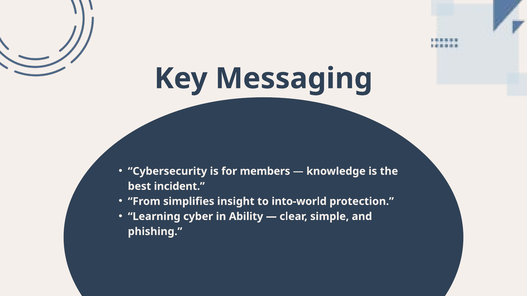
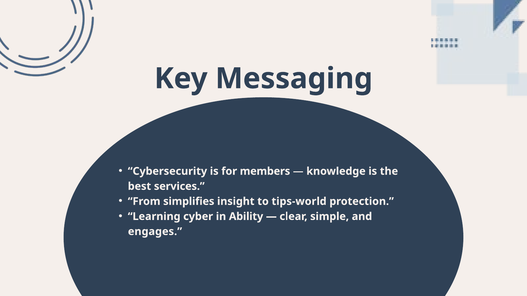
incident: incident -> services
into-world: into-world -> tips-world
phishing: phishing -> engages
